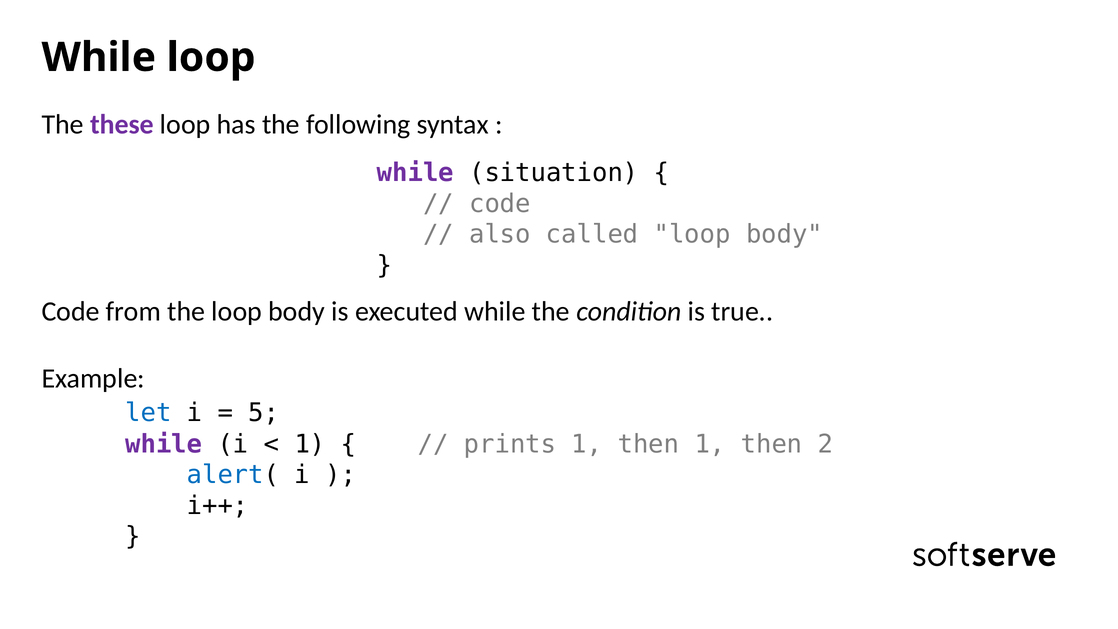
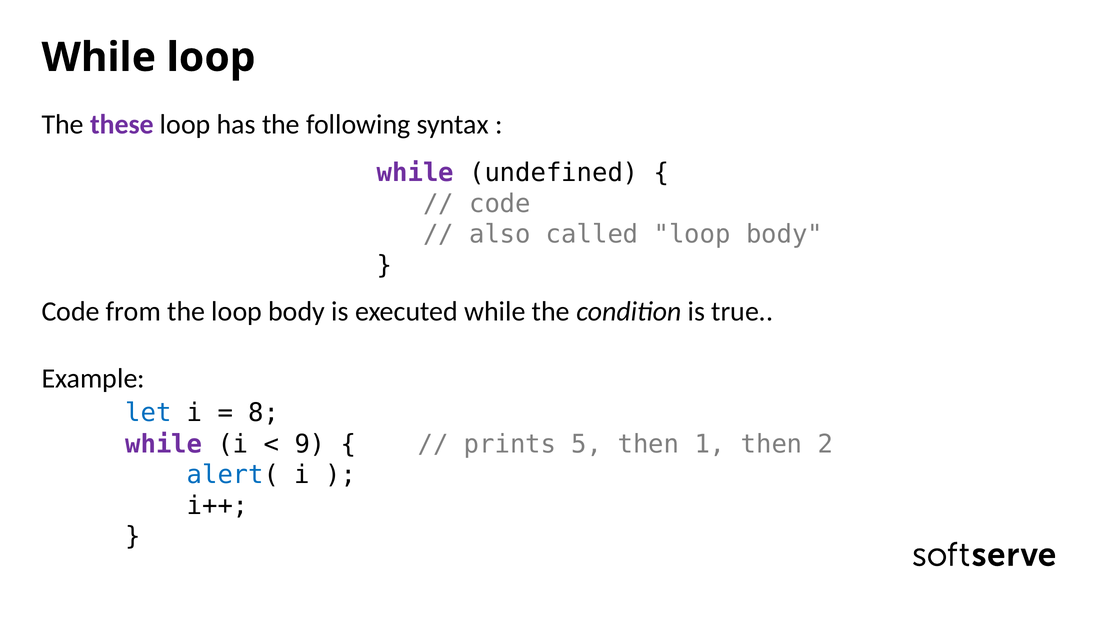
situation: situation -> undefined
5: 5 -> 8
1 at (310, 444): 1 -> 9
prints 1: 1 -> 5
